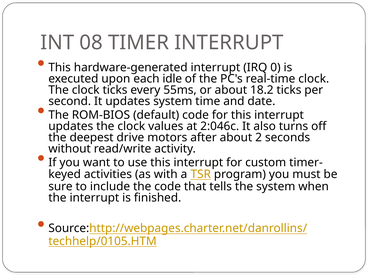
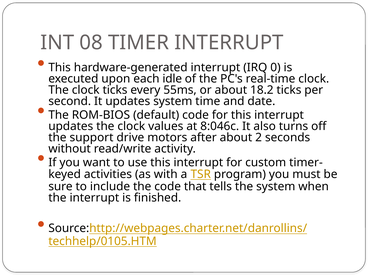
2:046c: 2:046c -> 8:046c
deepest: deepest -> support
